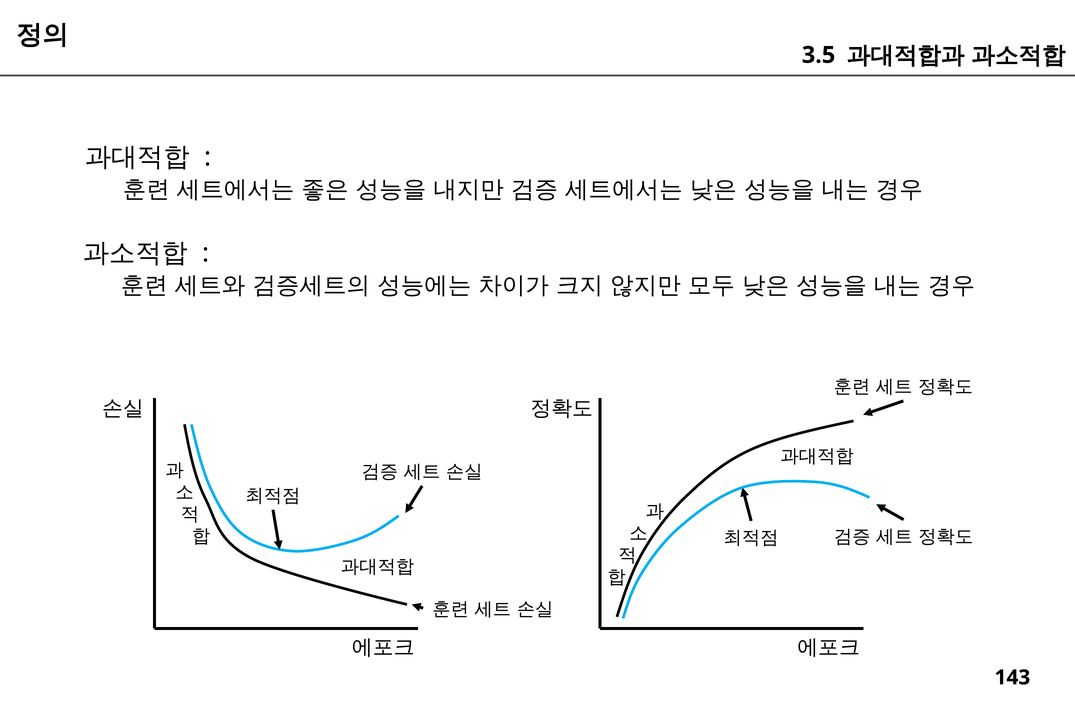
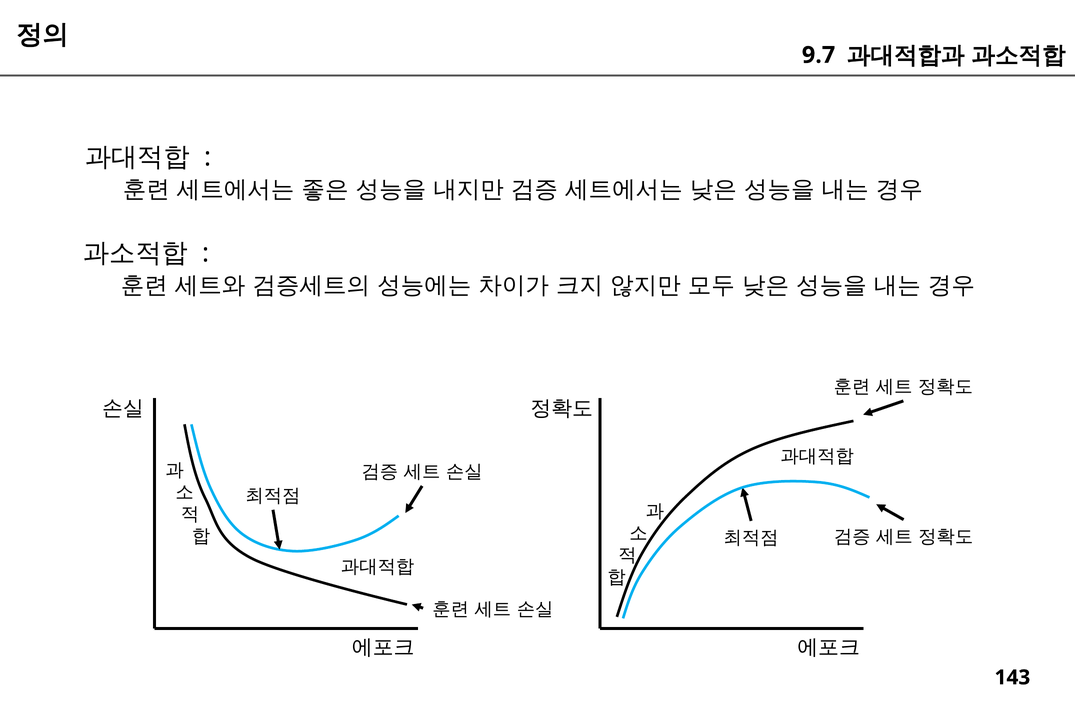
3.5: 3.5 -> 9.7
